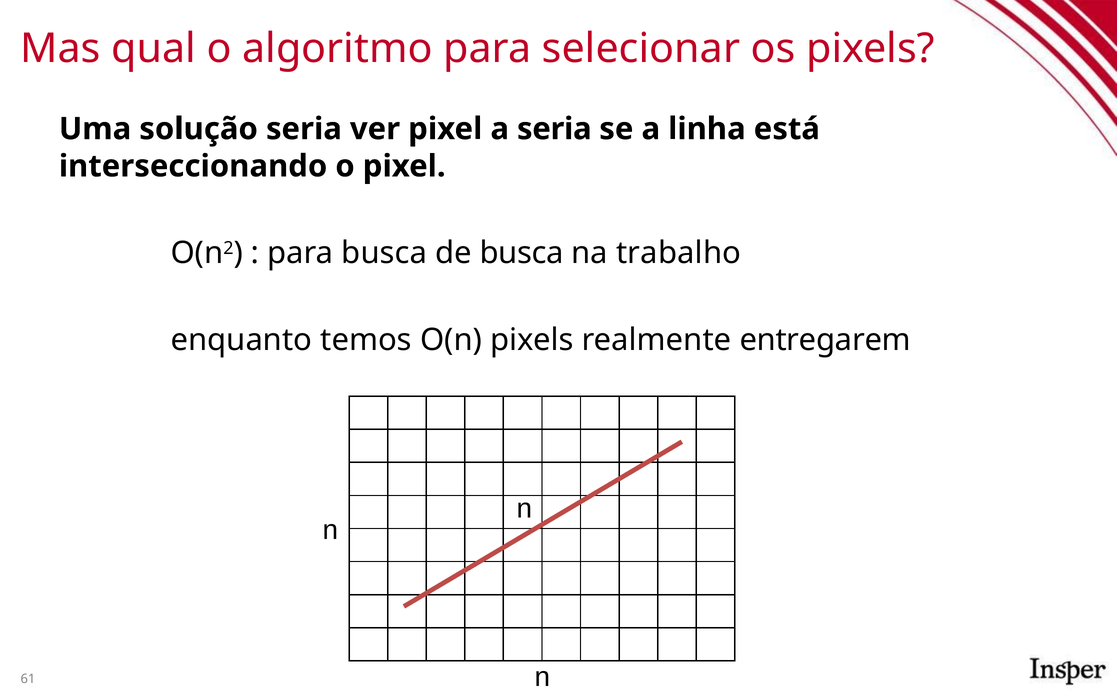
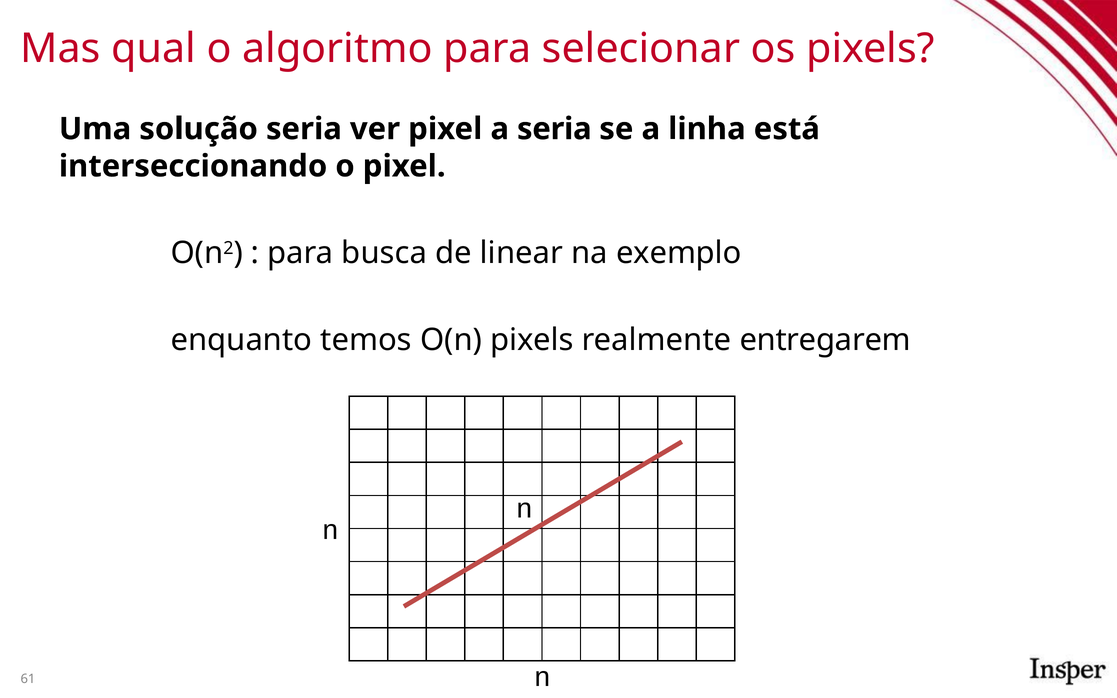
de busca: busca -> linear
trabalho: trabalho -> exemplo
